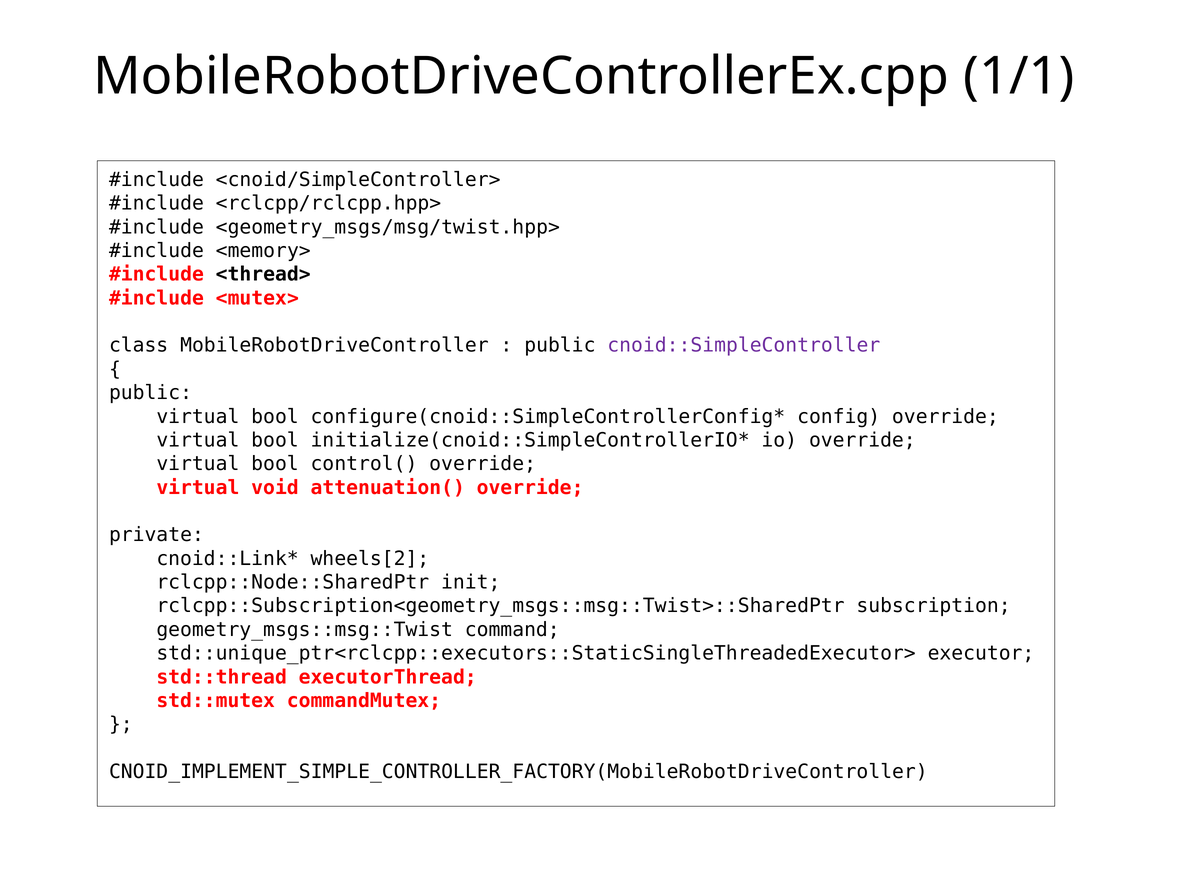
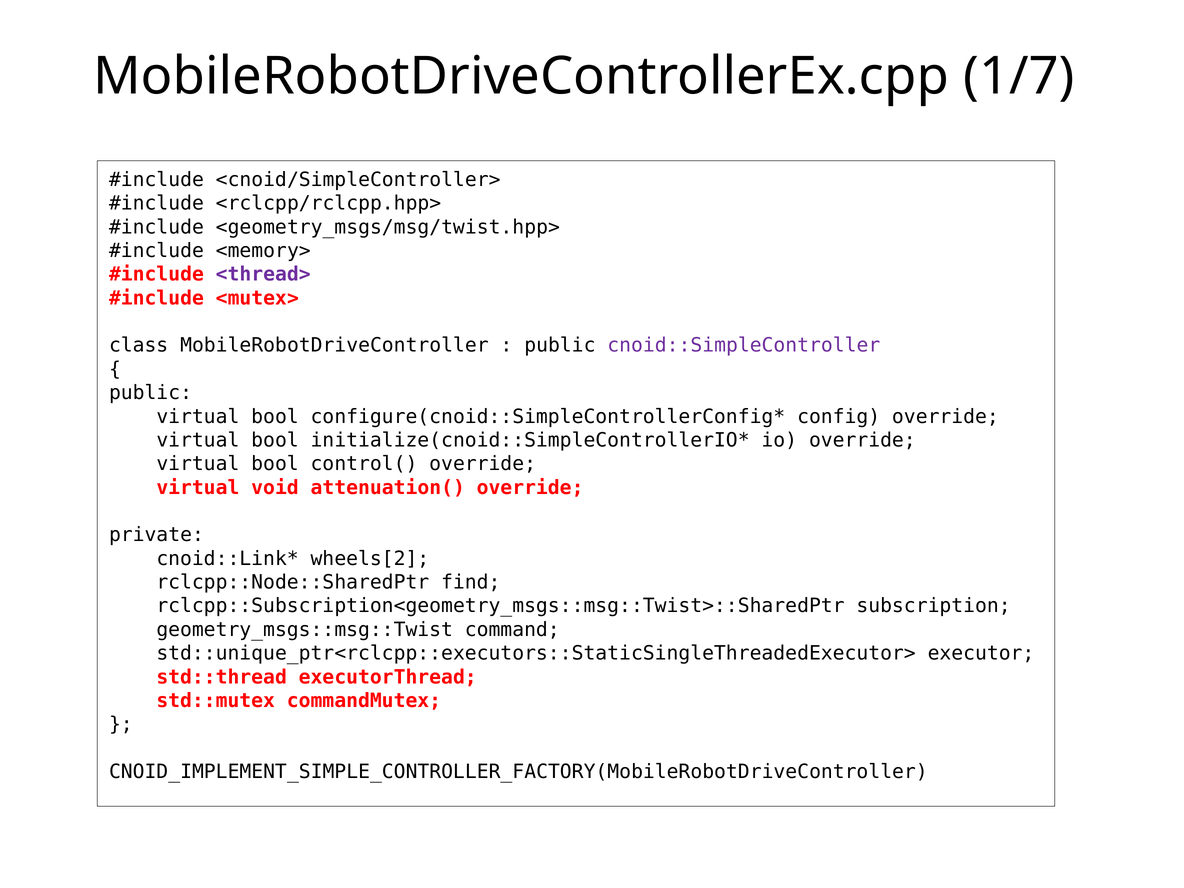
1/1: 1/1 -> 1/7
<thread> colour: black -> purple
init: init -> find
